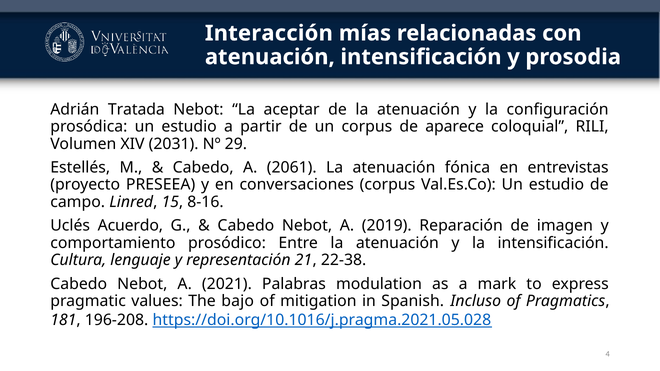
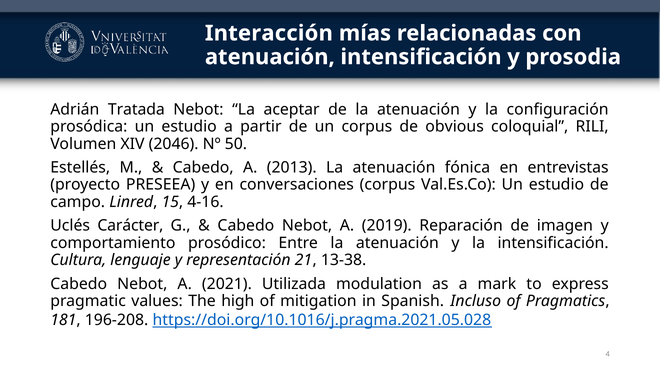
aparece: aparece -> obvious
2031: 2031 -> 2046
29: 29 -> 50
2061: 2061 -> 2013
8-16: 8-16 -> 4-16
Acuerdo: Acuerdo -> Carácter
22-38: 22-38 -> 13-38
Palabras: Palabras -> Utilizada
bajo: bajo -> high
